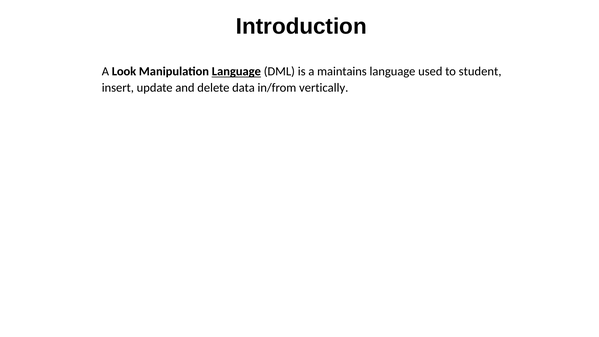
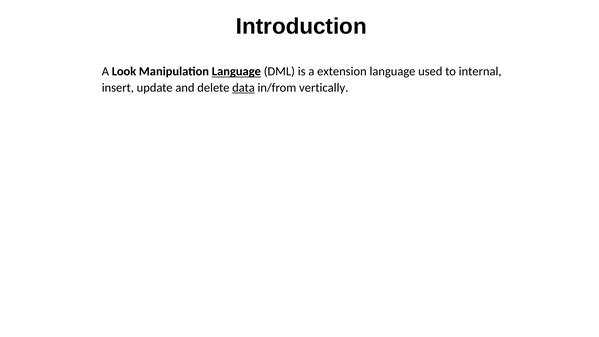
maintains: maintains -> extension
student: student -> internal
data underline: none -> present
